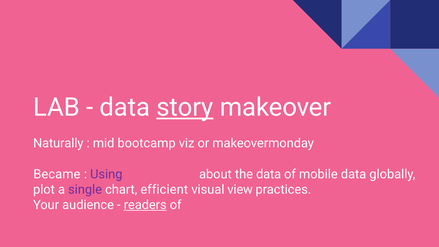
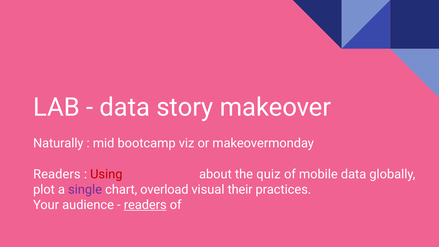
story underline: present -> none
Became at (57, 174): Became -> Readers
Using colour: purple -> red
the data: data -> quiz
efficient: efficient -> overload
view: view -> their
